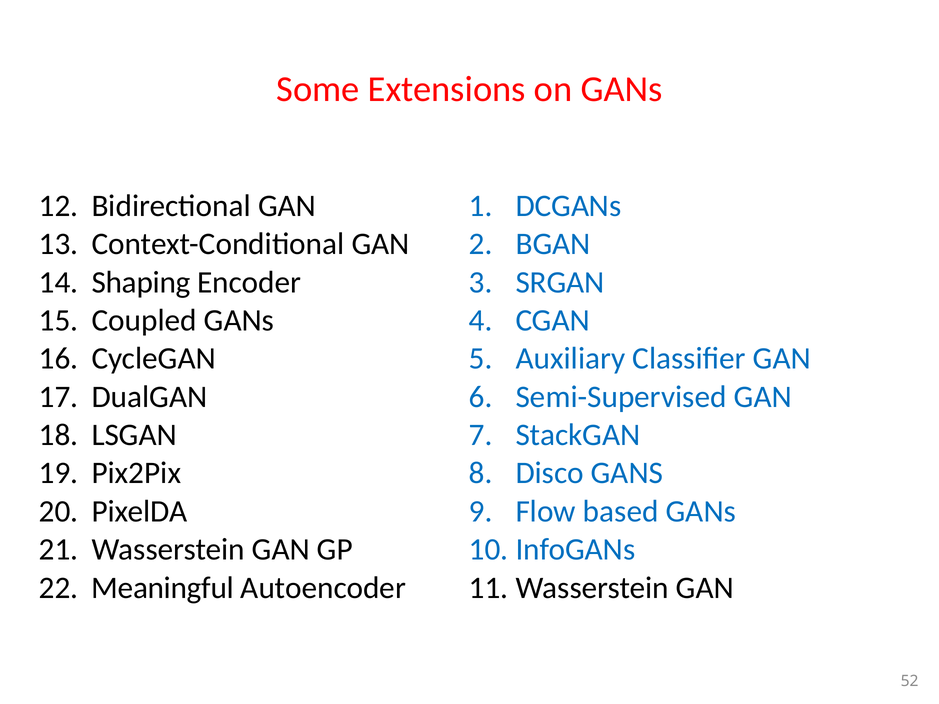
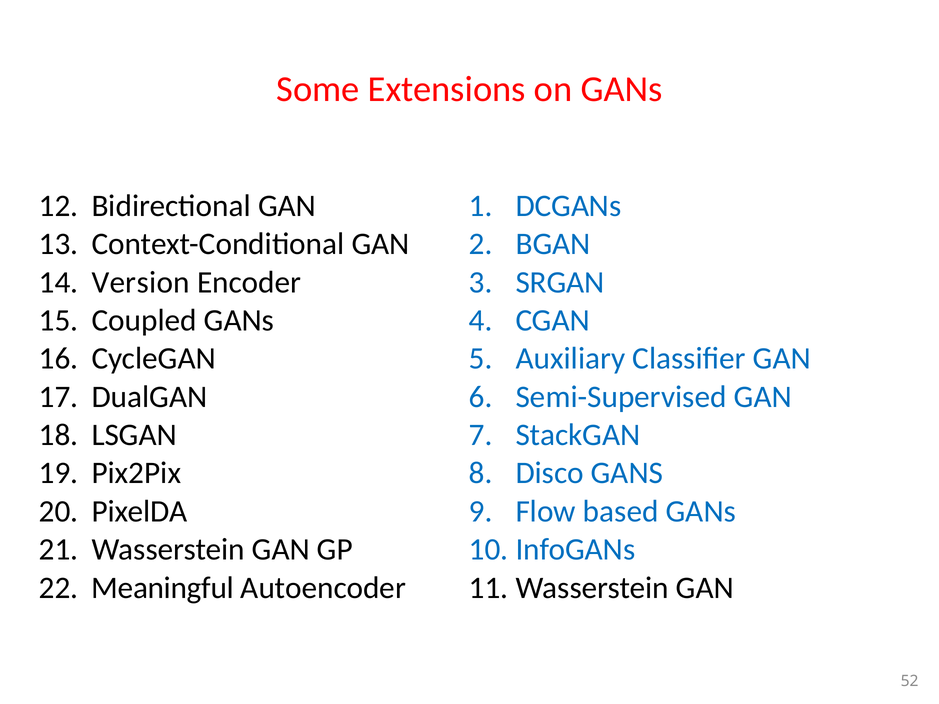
Shaping: Shaping -> Version
